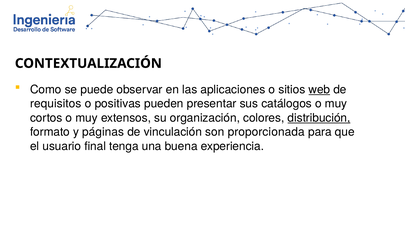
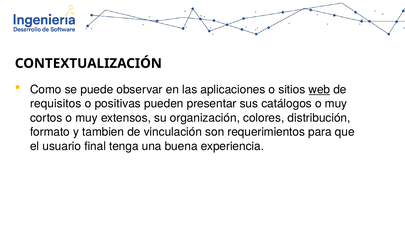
distribución underline: present -> none
páginas: páginas -> tambien
proporcionada: proporcionada -> requerimientos
